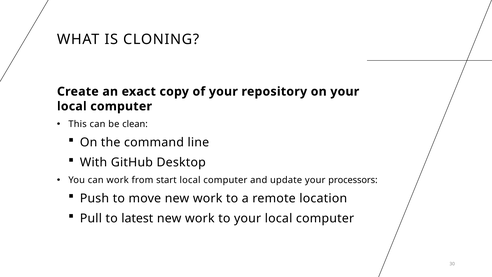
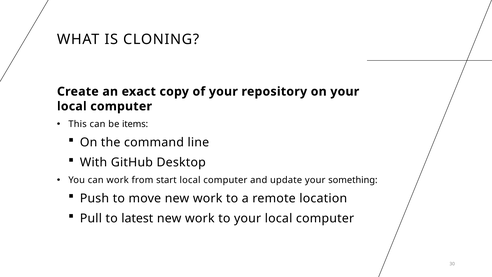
clean: clean -> items
processors: processors -> something
